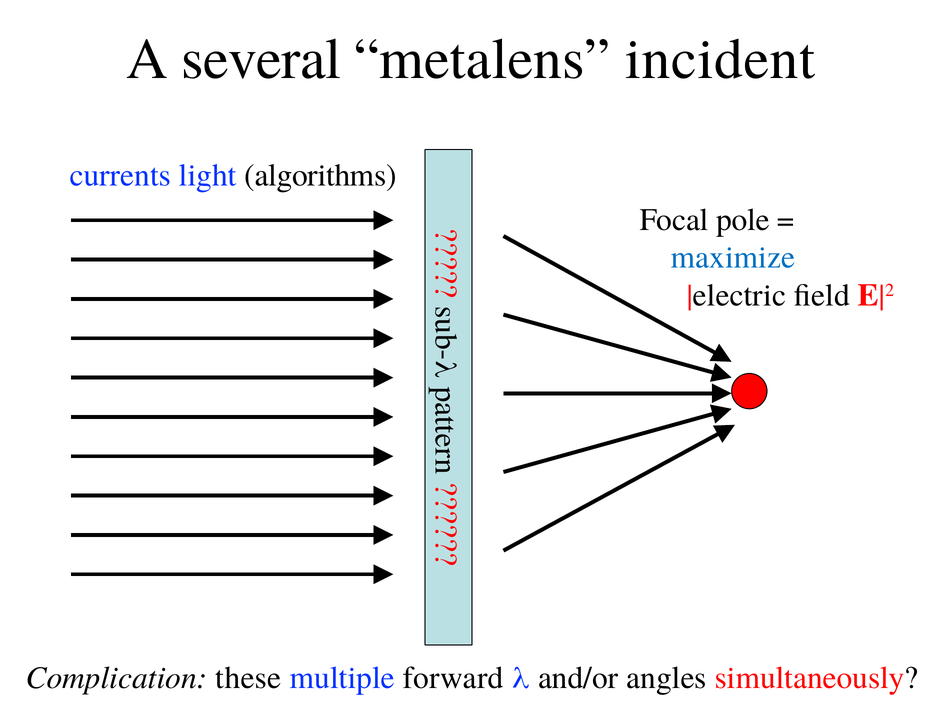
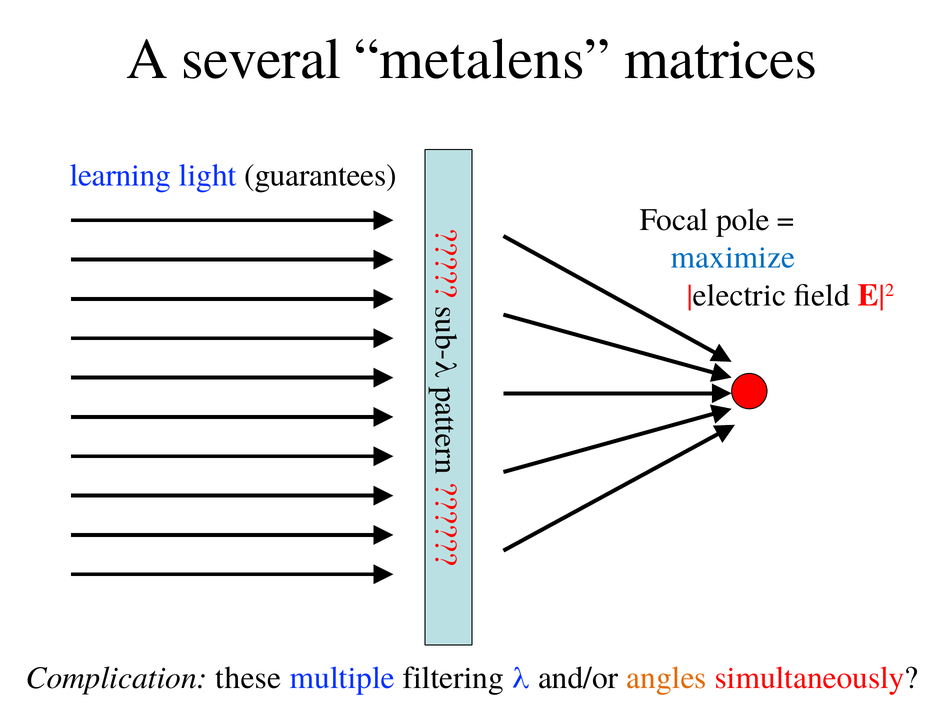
incident: incident -> matrices
currents: currents -> learning
algorithms: algorithms -> guarantees
forward: forward -> filtering
angles colour: black -> orange
